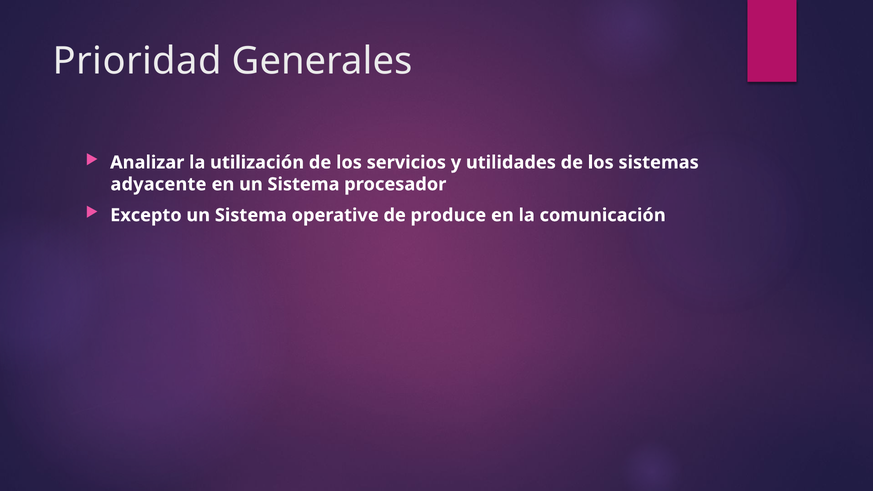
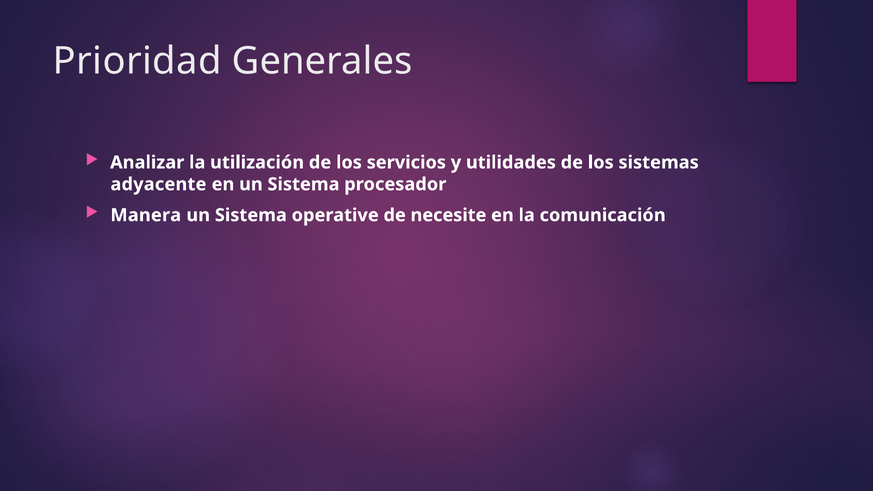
Excepto: Excepto -> Manera
produce: produce -> necesite
